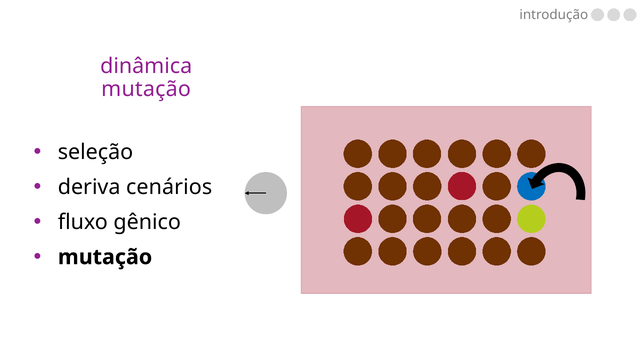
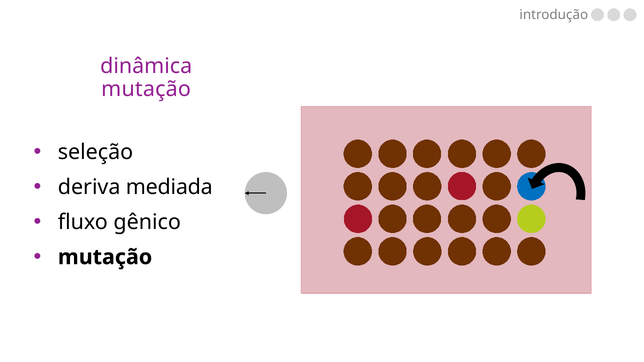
cenários: cenários -> mediada
